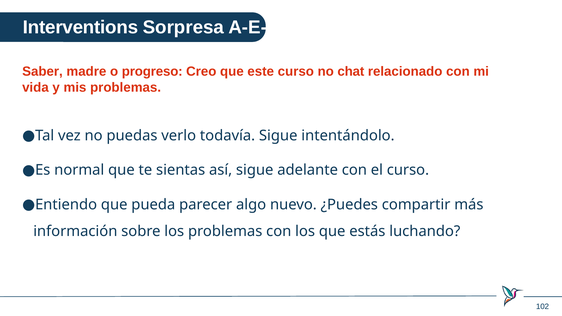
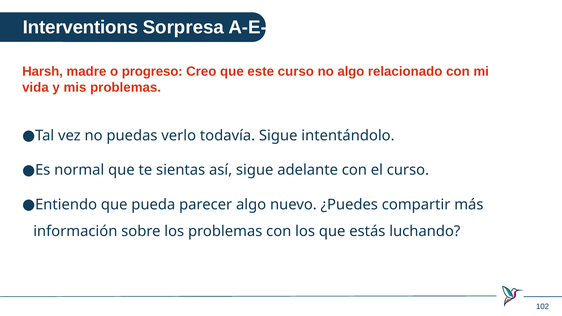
Saber: Saber -> Harsh
no chat: chat -> algo
